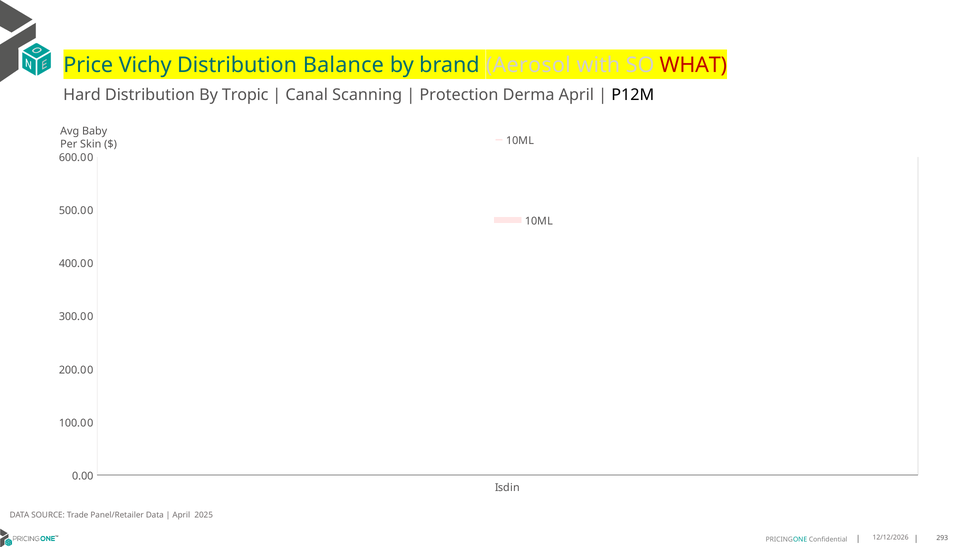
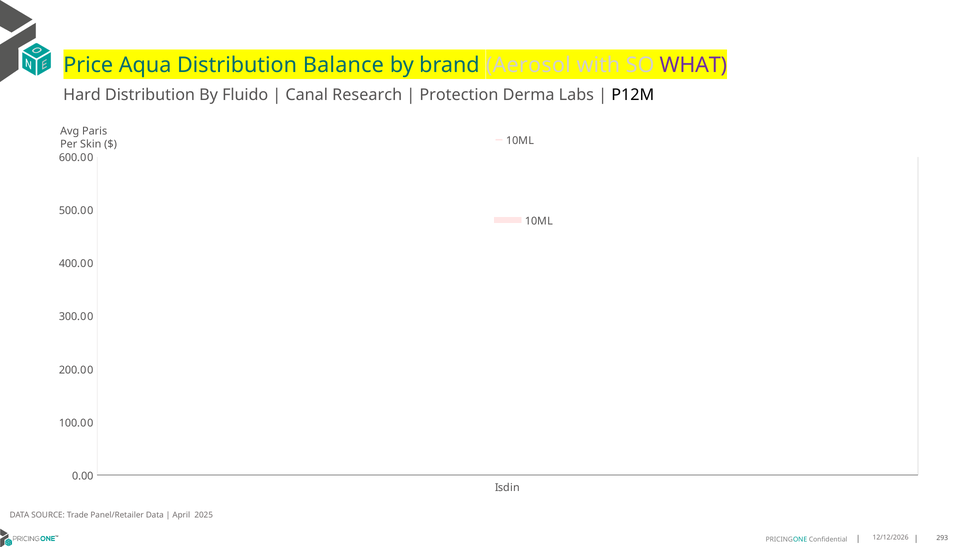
Vichy: Vichy -> Aqua
WHAT colour: red -> purple
Tropic: Tropic -> Fluido
Scanning: Scanning -> Research
Derma April: April -> Labs
Baby: Baby -> Paris
